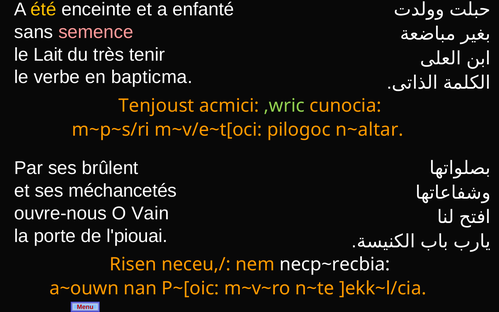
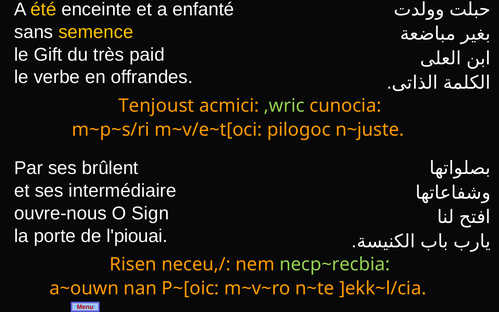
semence colour: pink -> yellow
Lait: Lait -> Gift
tenir: tenir -> paid
bapticma: bapticma -> offrandes
n~altar: n~altar -> n~juste
méchancetés: méchancetés -> intermédiaire
Vain: Vain -> Sign
necp~recbia colour: white -> light green
